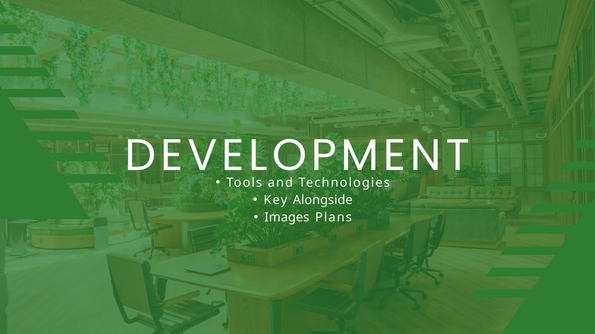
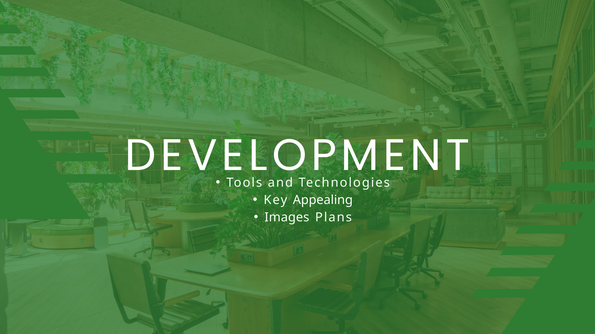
Alongside: Alongside -> Appealing
